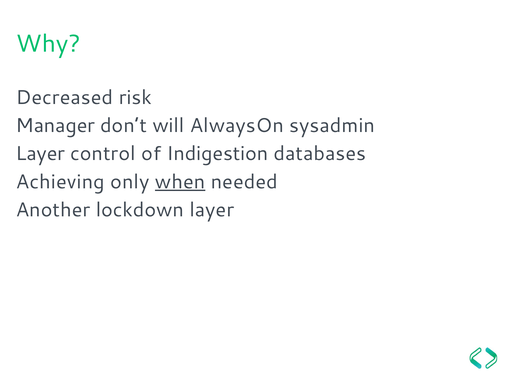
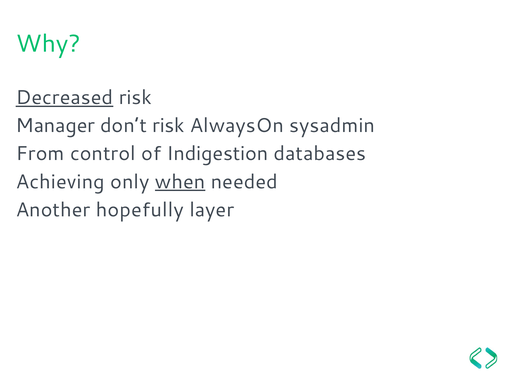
Decreased underline: none -> present
don’t will: will -> risk
Layer at (40, 154): Layer -> From
lockdown: lockdown -> hopefully
